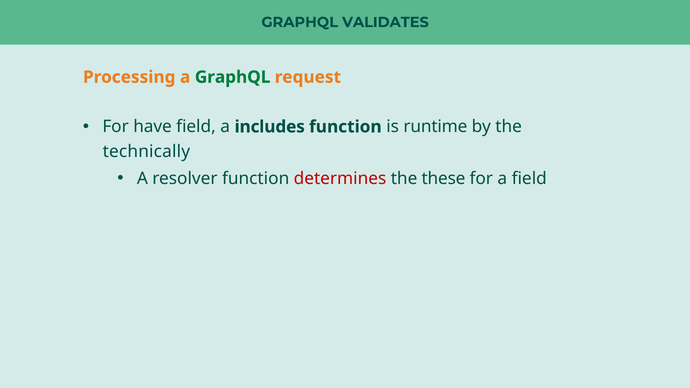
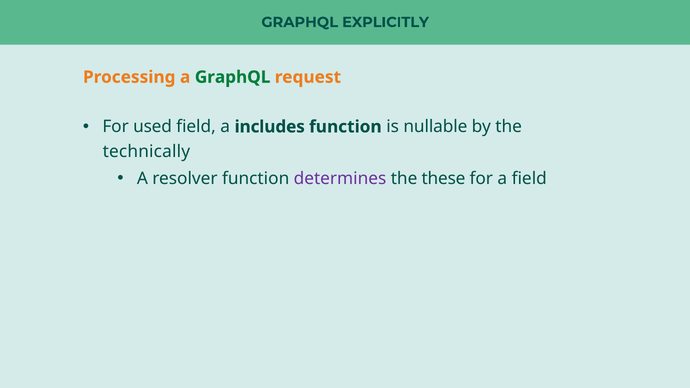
VALIDATES: VALIDATES -> EXPLICITLY
have: have -> used
runtime: runtime -> nullable
determines colour: red -> purple
